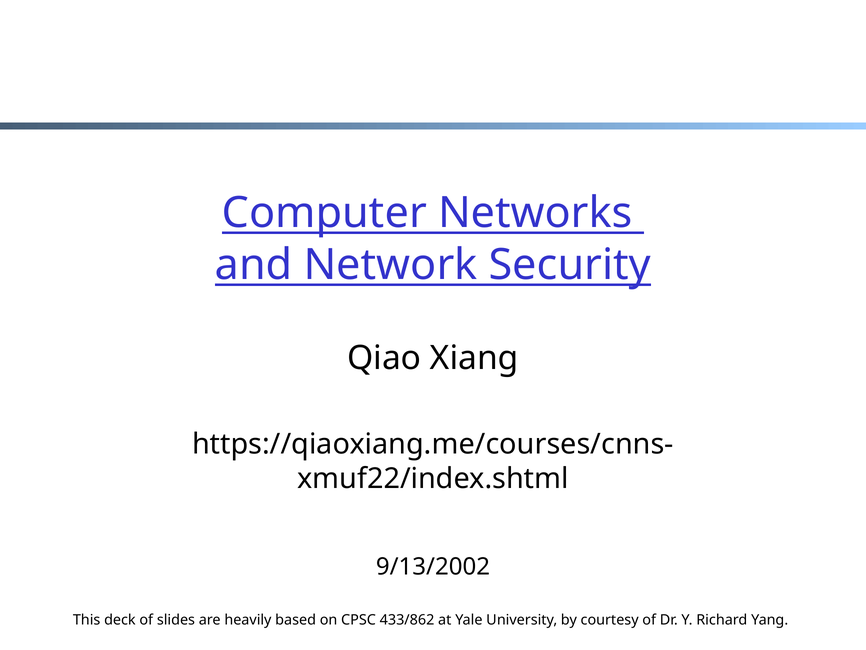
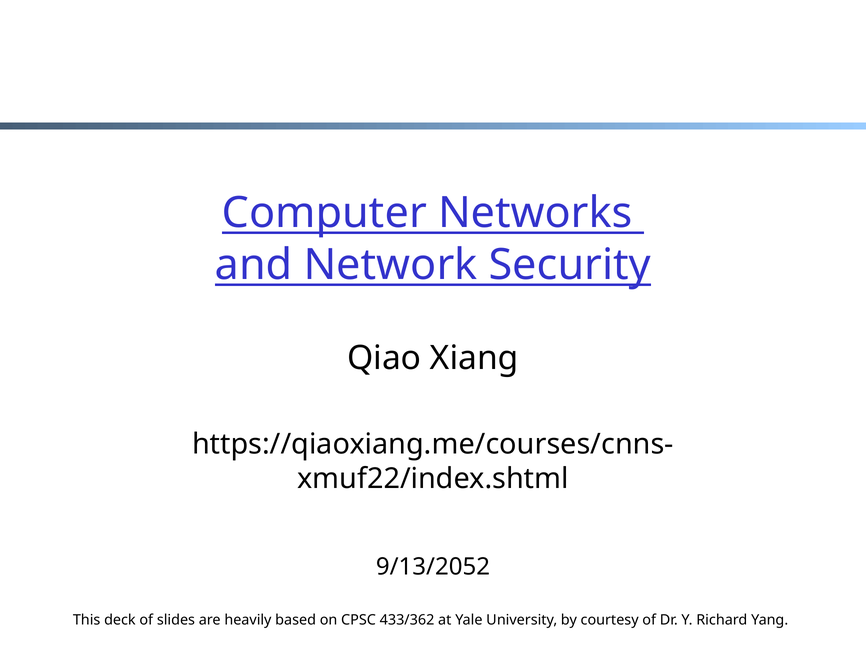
9/13/2002: 9/13/2002 -> 9/13/2052
433/862: 433/862 -> 433/362
